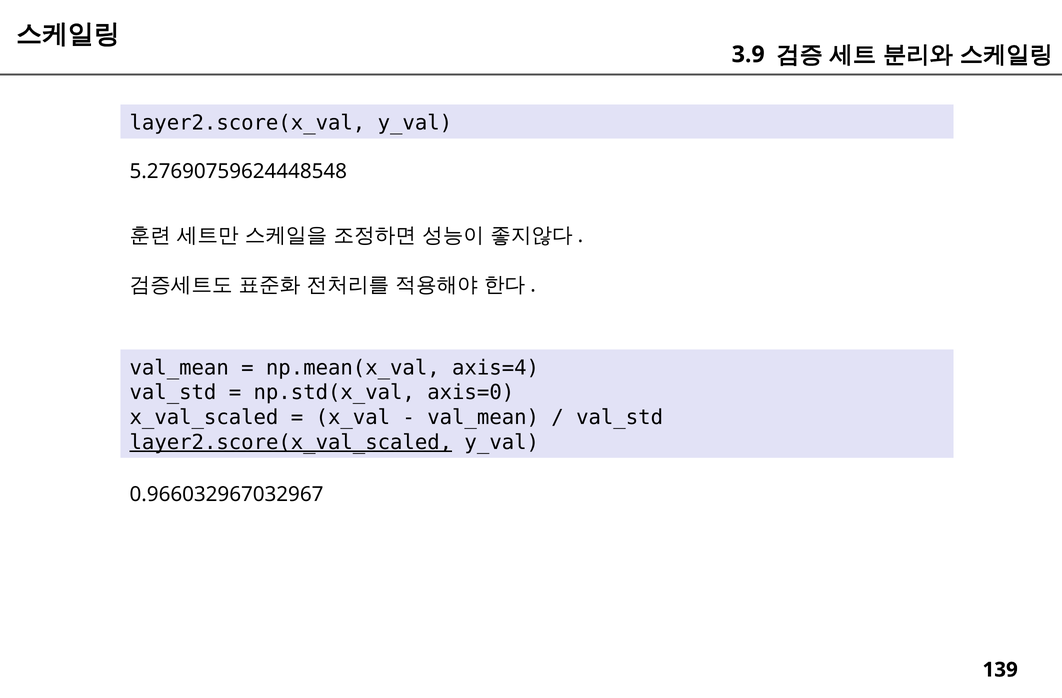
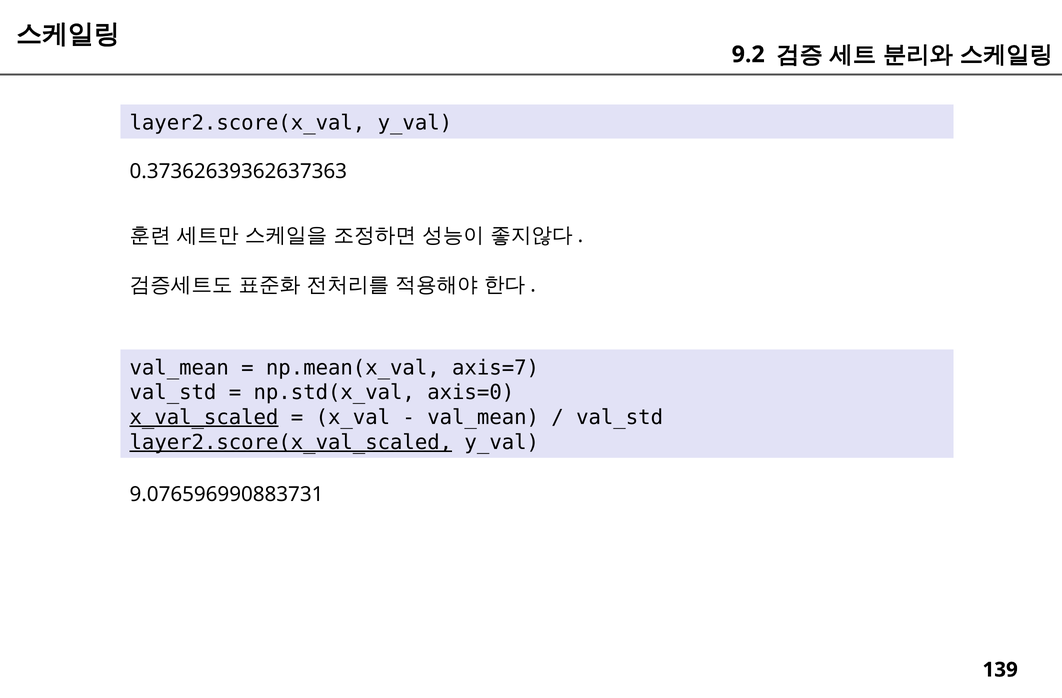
3.9: 3.9 -> 9.2
5.27690759624448548: 5.27690759624448548 -> 0.37362639362637363
axis=4: axis=4 -> axis=7
x_val_scaled underline: none -> present
0.966032967032967: 0.966032967032967 -> 9.076596990883731
